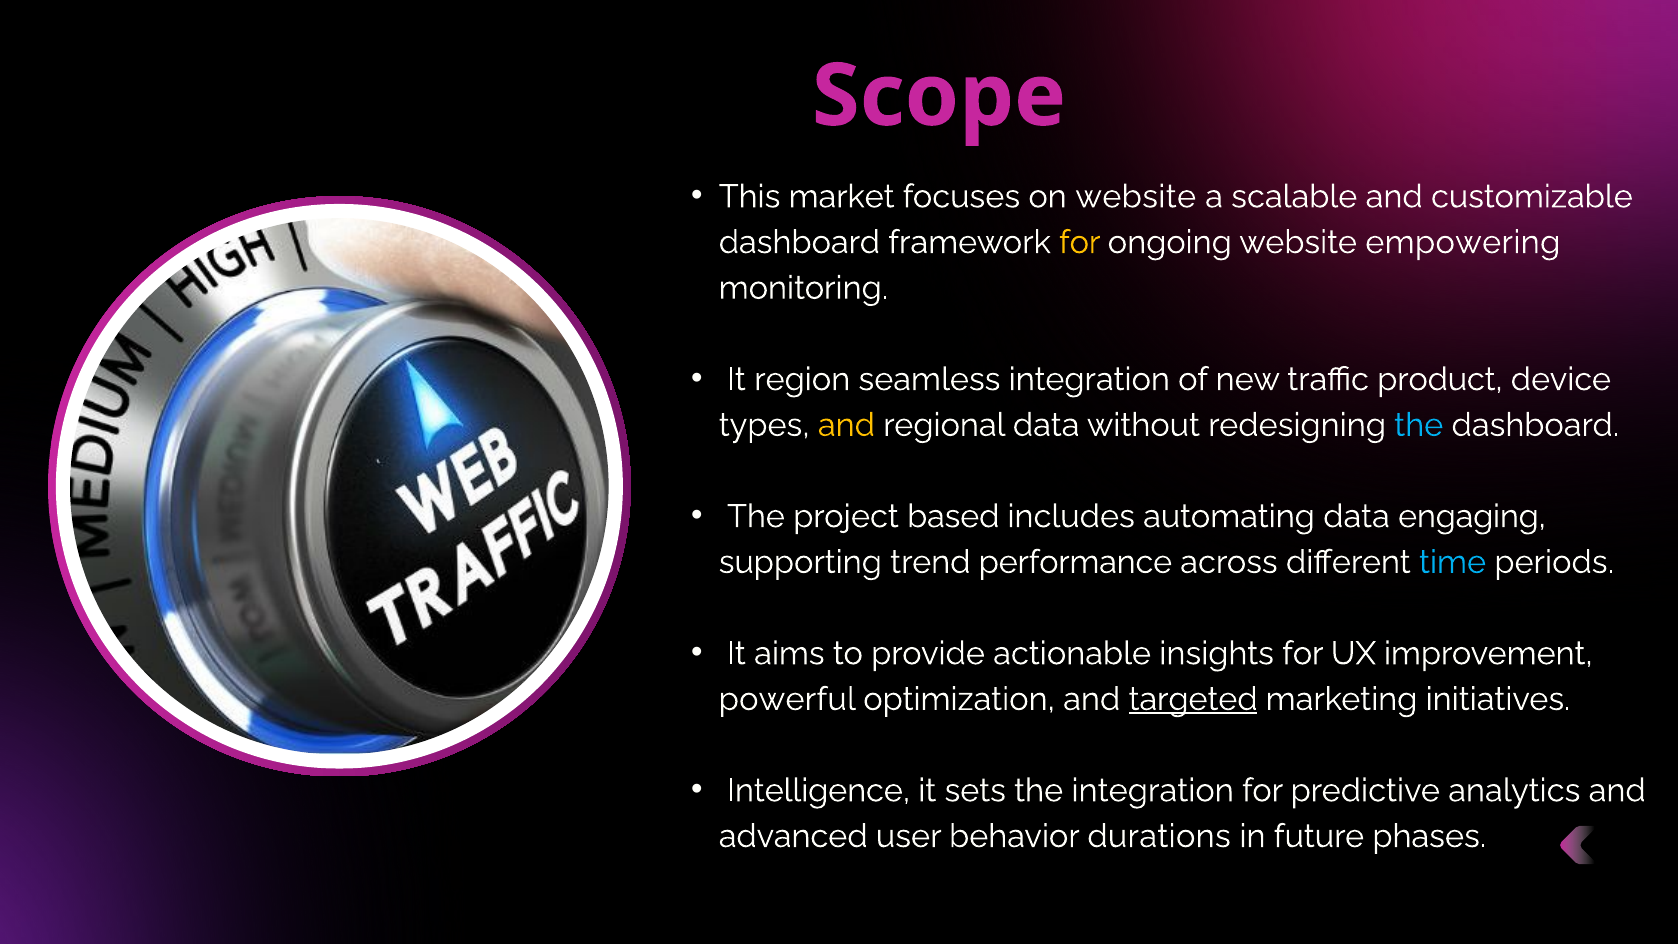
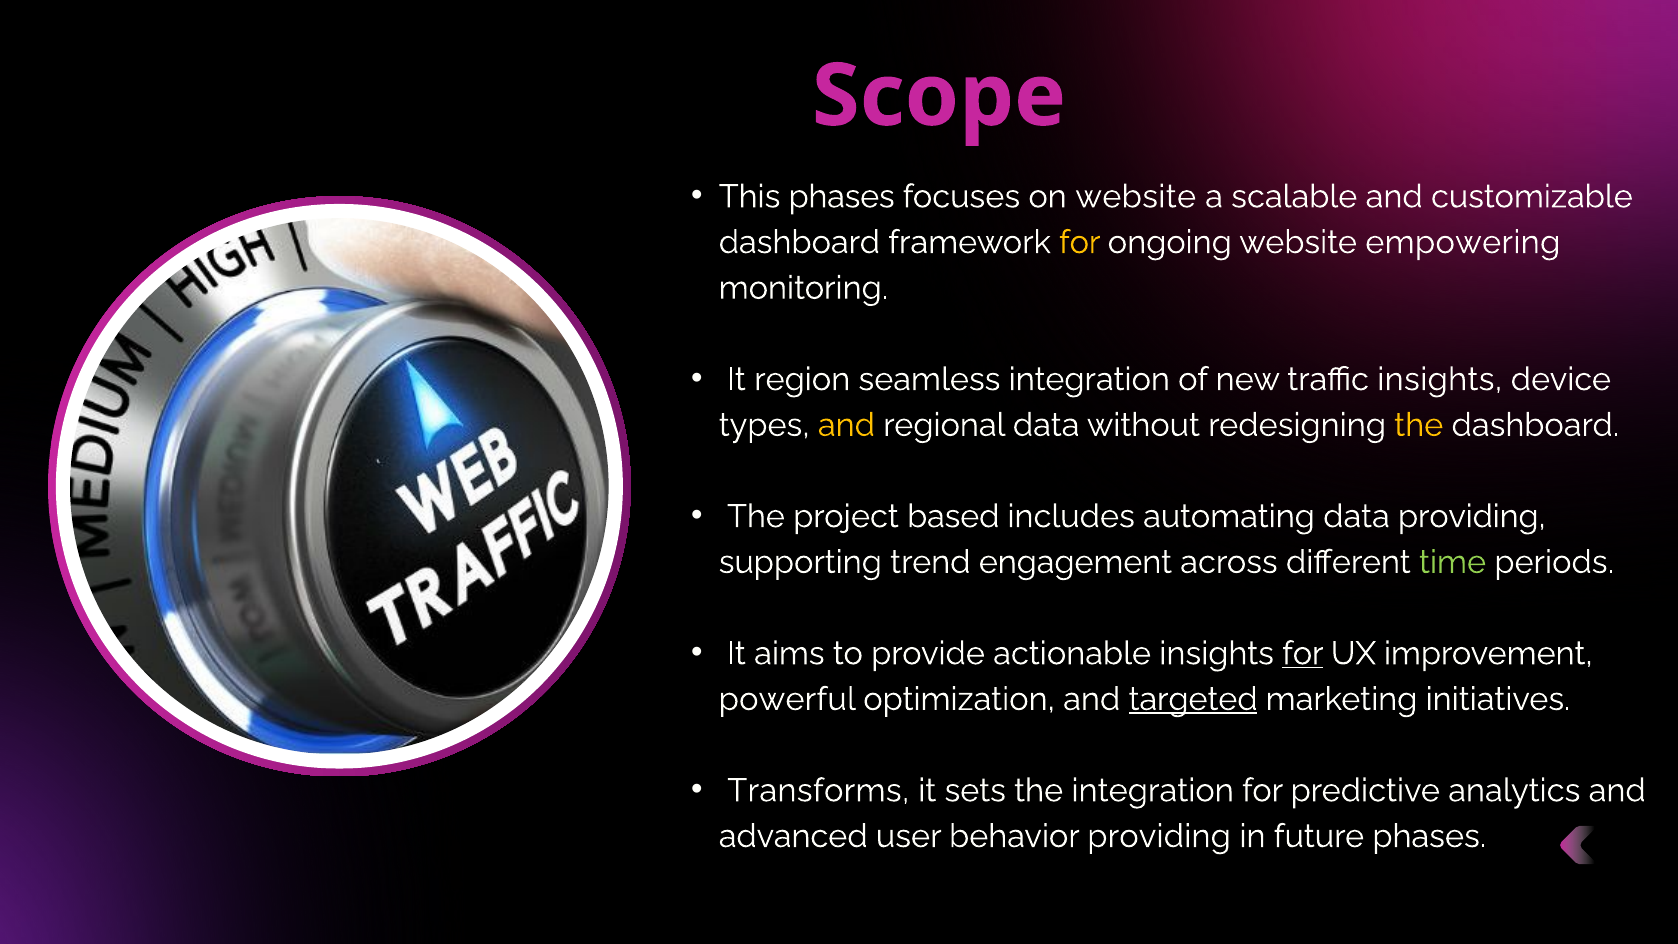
This market: market -> phases
traffic product: product -> insights
the at (1419, 425) colour: light blue -> yellow
data engaging: engaging -> providing
performance: performance -> engagement
time colour: light blue -> light green
for at (1303, 653) underline: none -> present
Intelligence: Intelligence -> Transforms
behavior durations: durations -> providing
